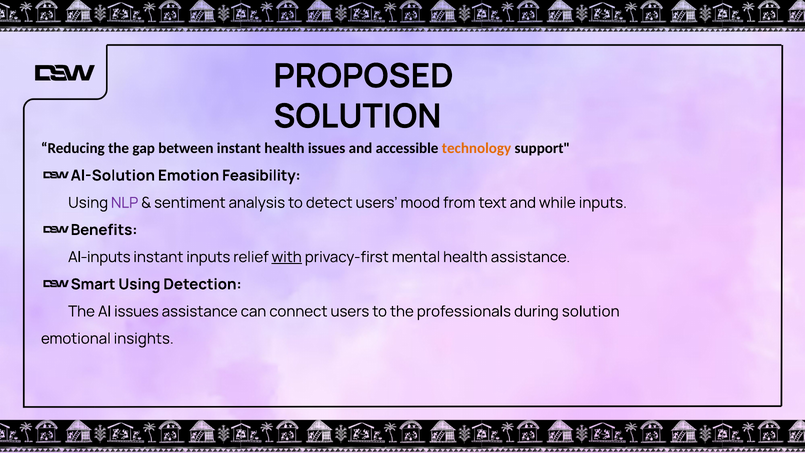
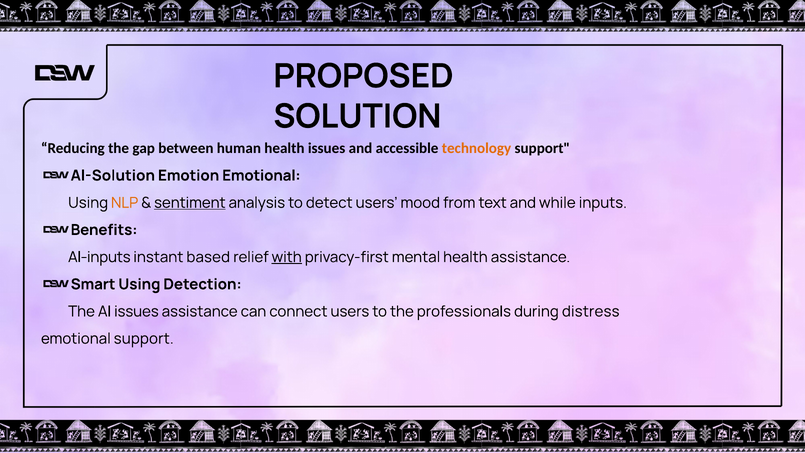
between instant: instant -> human
Emotion Feasibility: Feasibility -> Emotional
NLP colour: purple -> orange
sentiment underline: none -> present
instant inputs: inputs -> based
during solution: solution -> distress
emotional insights: insights -> support
